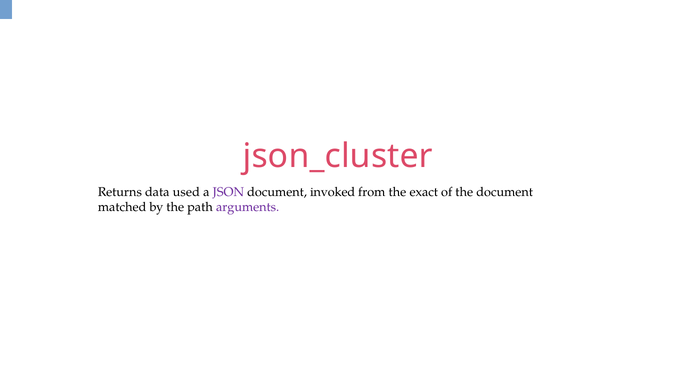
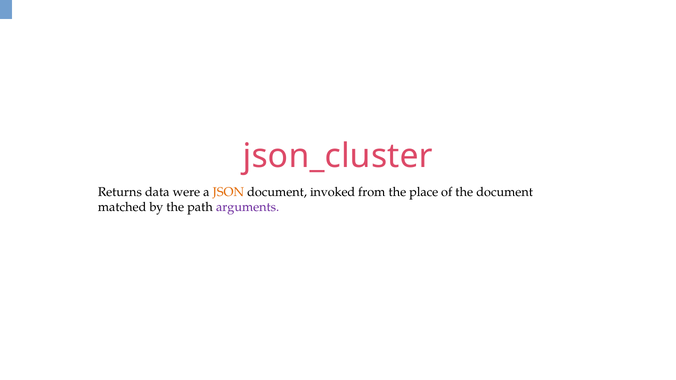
used: used -> were
JSON colour: purple -> orange
exact: exact -> place
